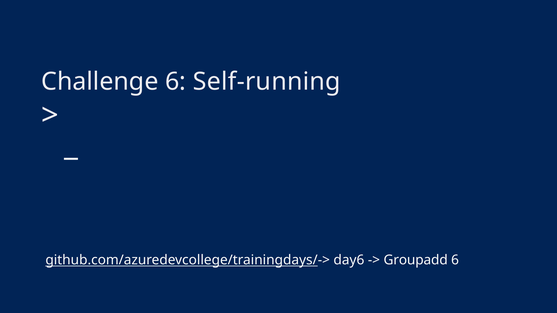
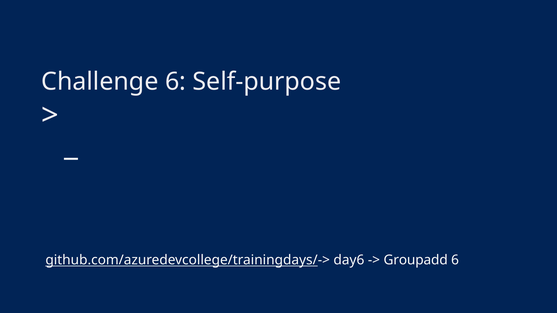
Self-running: Self-running -> Self-purpose
